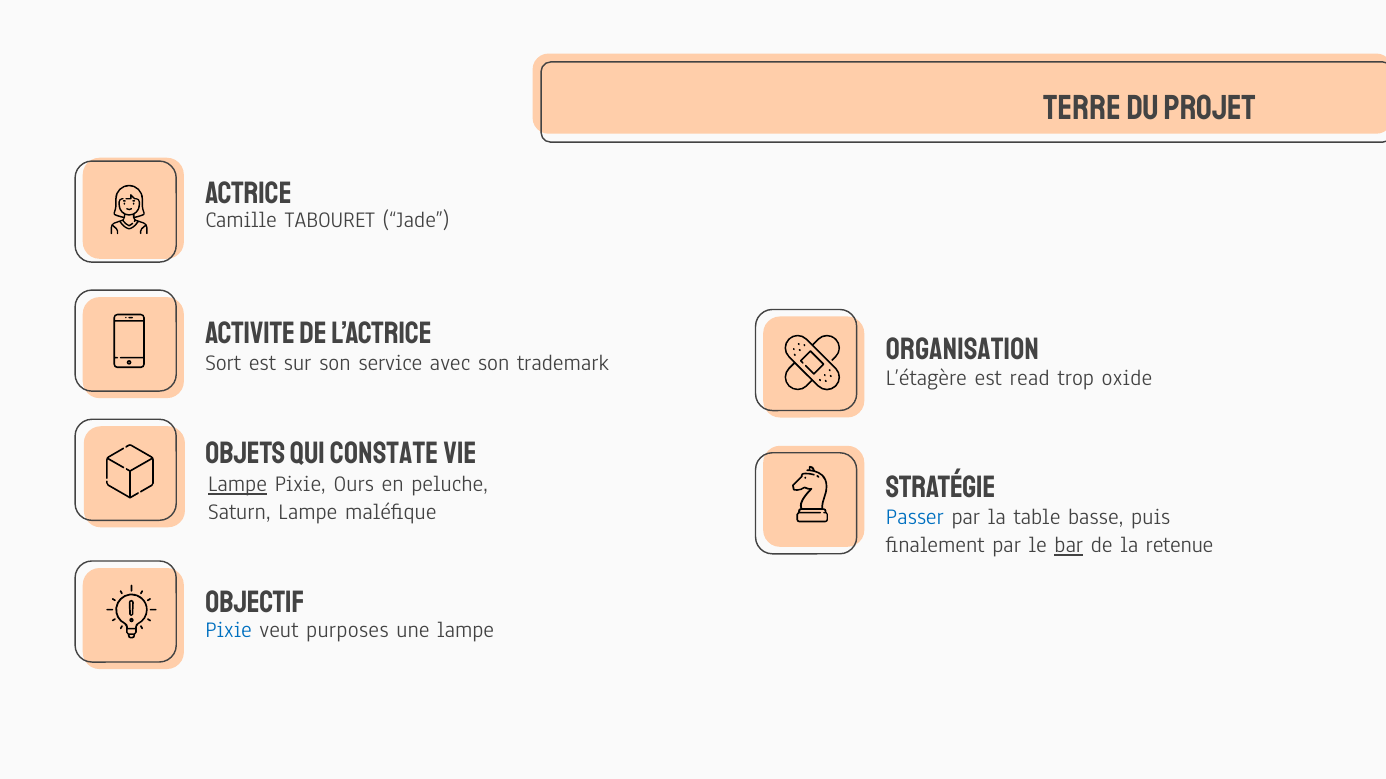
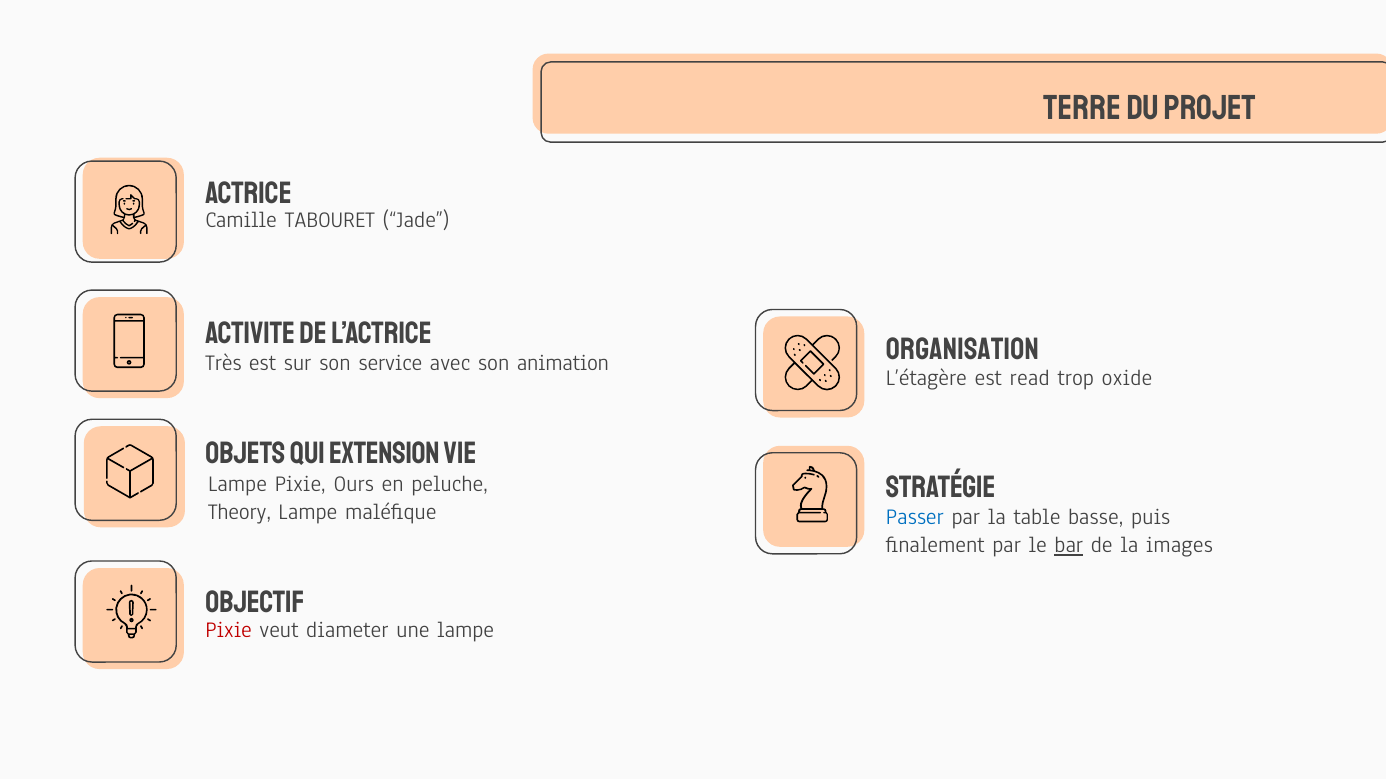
Sort: Sort -> Très
trademark: trademark -> animation
constate: constate -> extension
Lampe at (238, 484) underline: present -> none
Saturn: Saturn -> Theory
retenue: retenue -> images
Pixie at (229, 630) colour: blue -> red
purposes: purposes -> diameter
